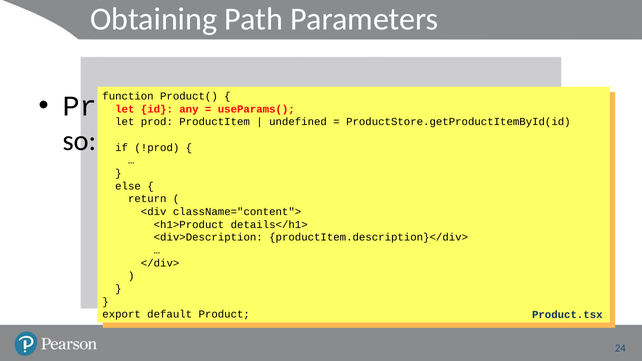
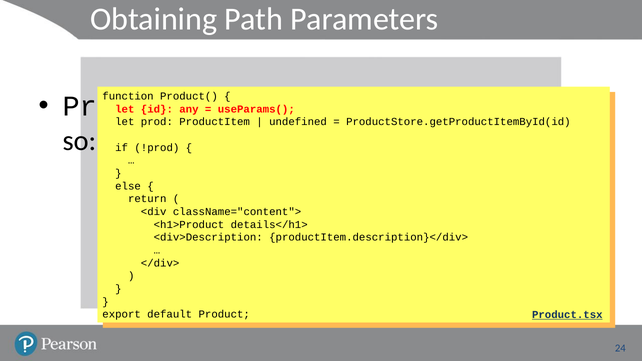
Product.tsx at (567, 315) underline: none -> present
